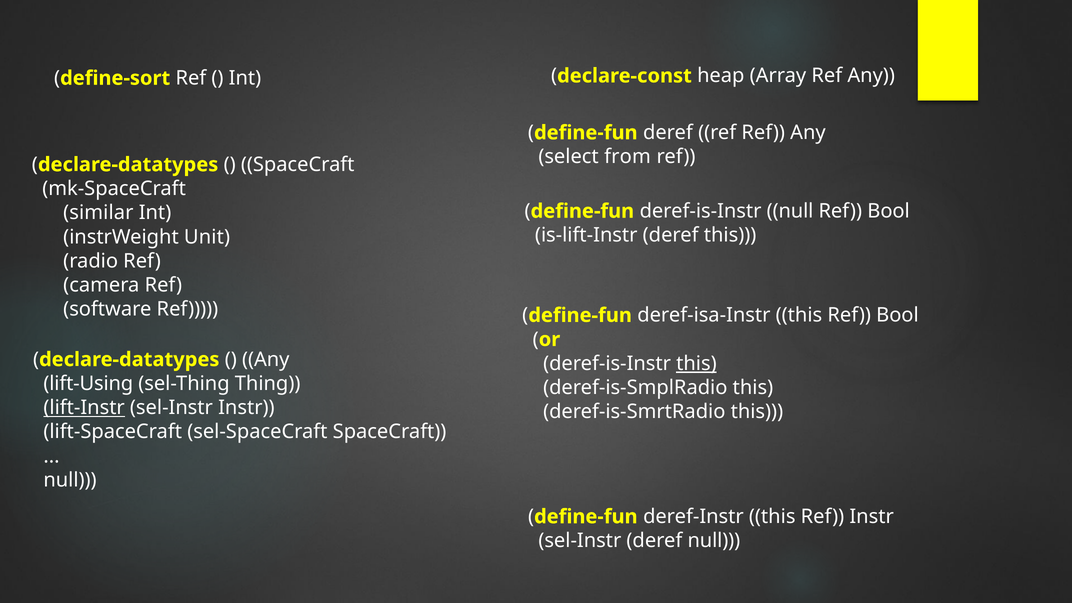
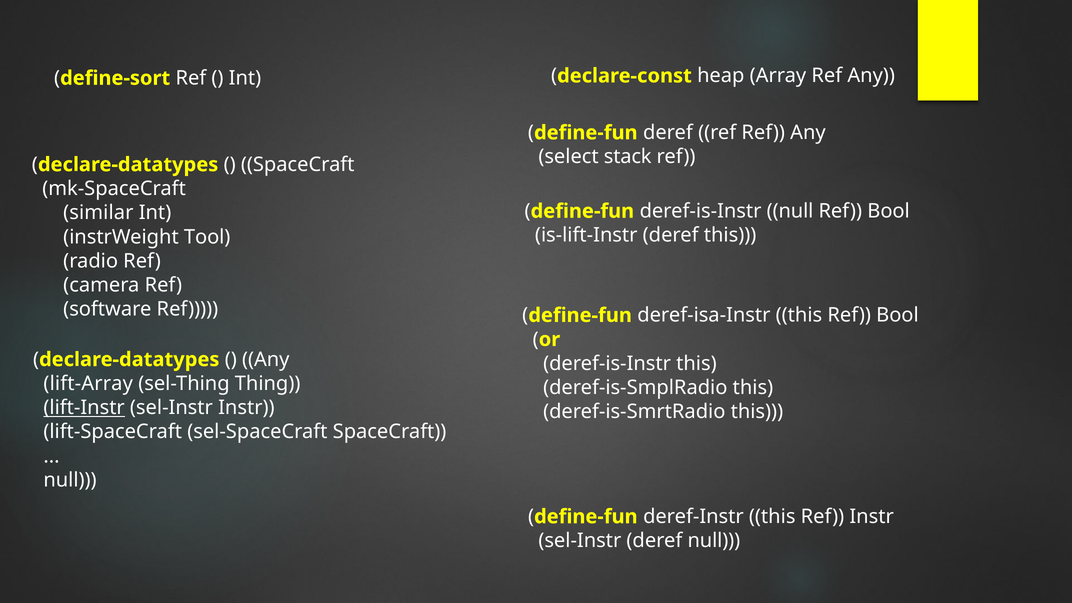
from: from -> stack
Unit: Unit -> Tool
this at (696, 364) underline: present -> none
lift-Using: lift-Using -> lift-Array
